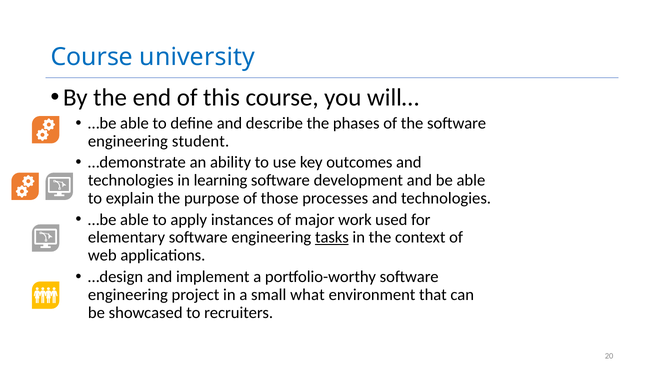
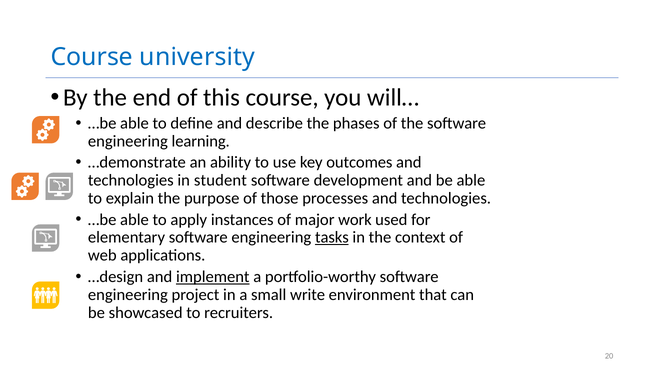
student: student -> learning
learning: learning -> student
implement underline: none -> present
what: what -> write
